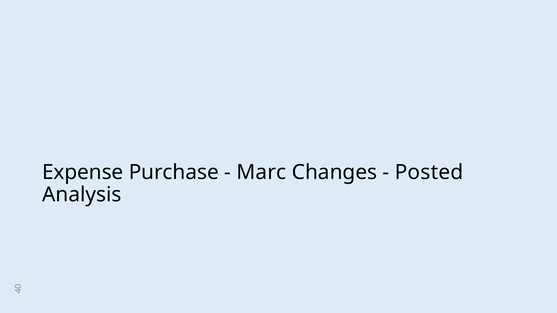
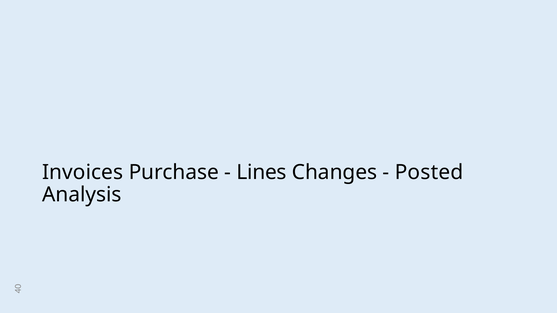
Expense: Expense -> Invoices
Marc: Marc -> Lines
